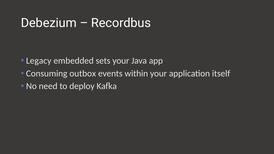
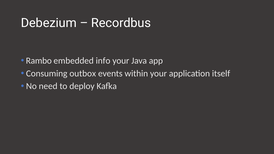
Legacy: Legacy -> Rambo
sets: sets -> info
